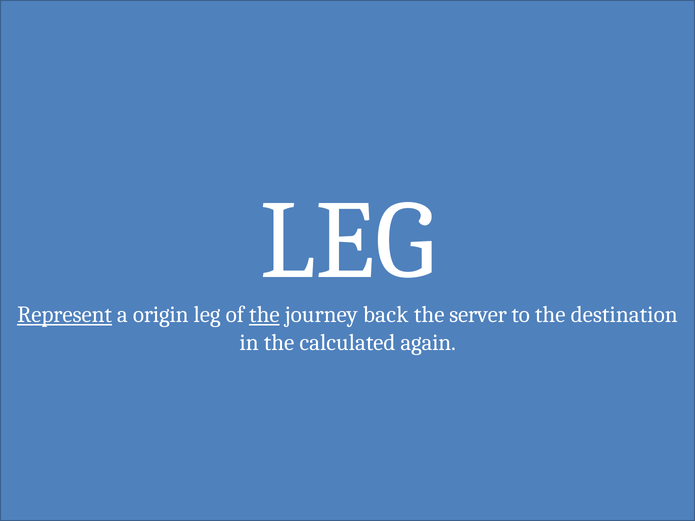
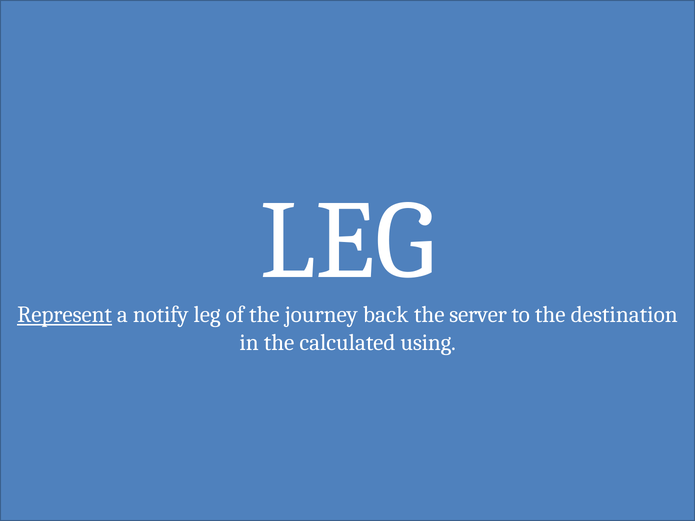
origin: origin -> notify
the at (264, 315) underline: present -> none
again: again -> using
